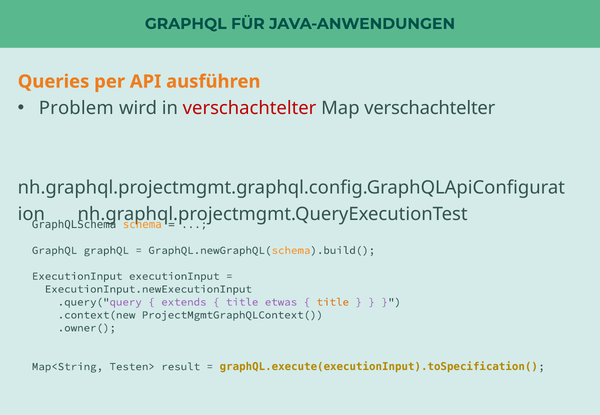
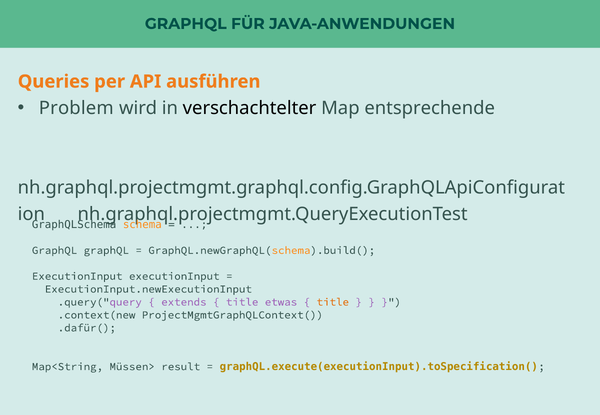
verschachtelter at (250, 108) colour: red -> black
Map verschachtelter: verschachtelter -> entsprechende
.owner(: .owner( -> .dafür(
Testen>: Testen> -> Müssen>
